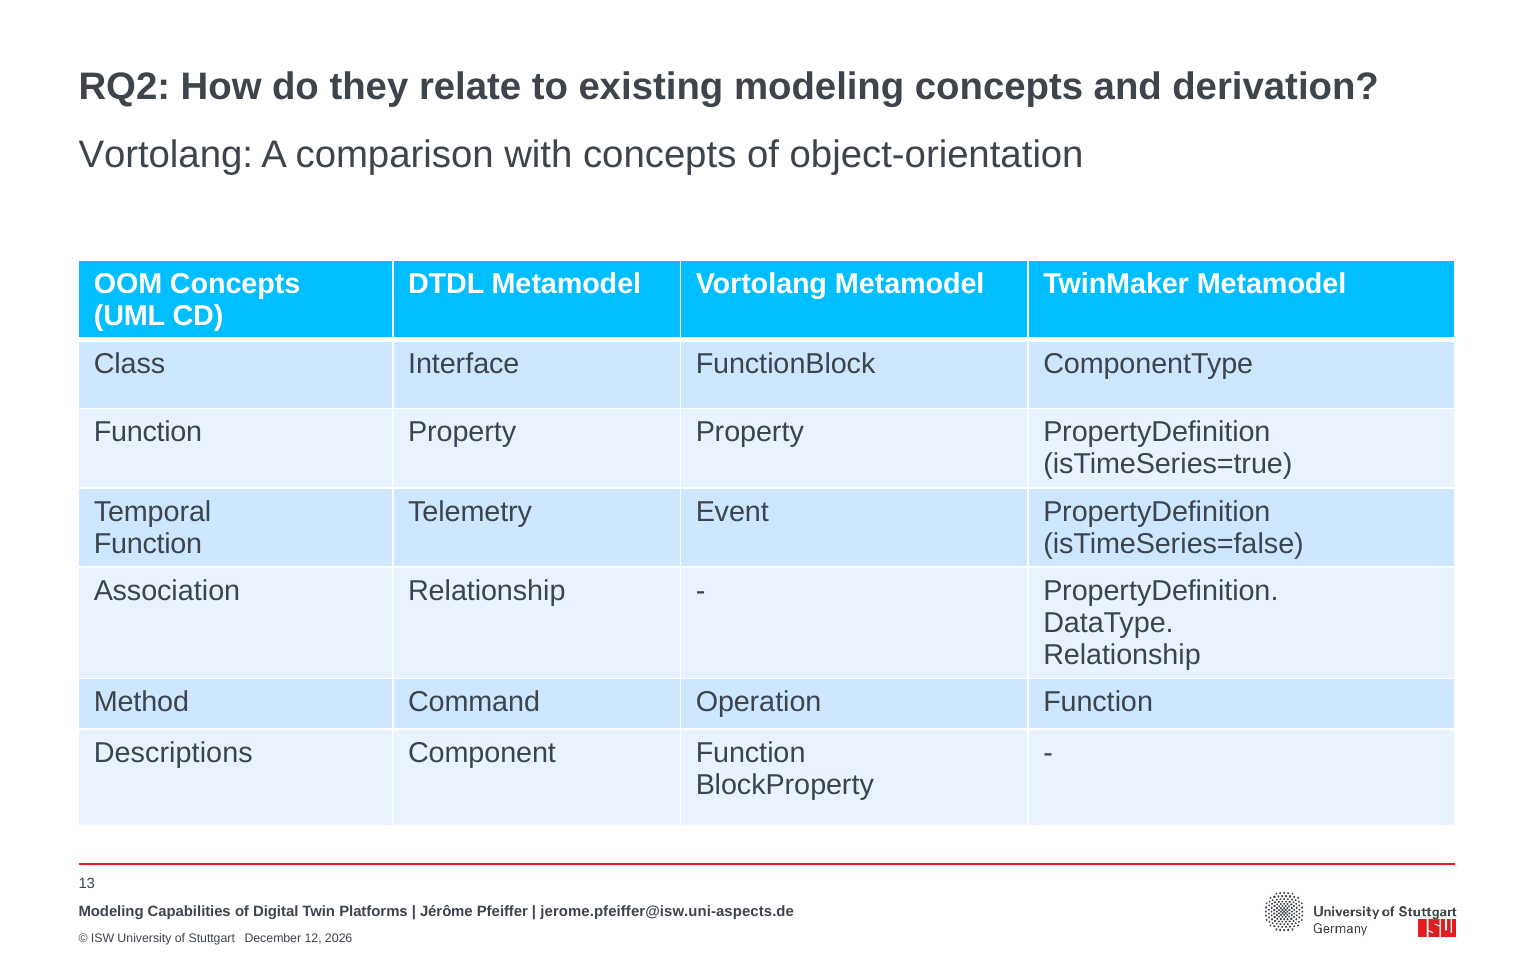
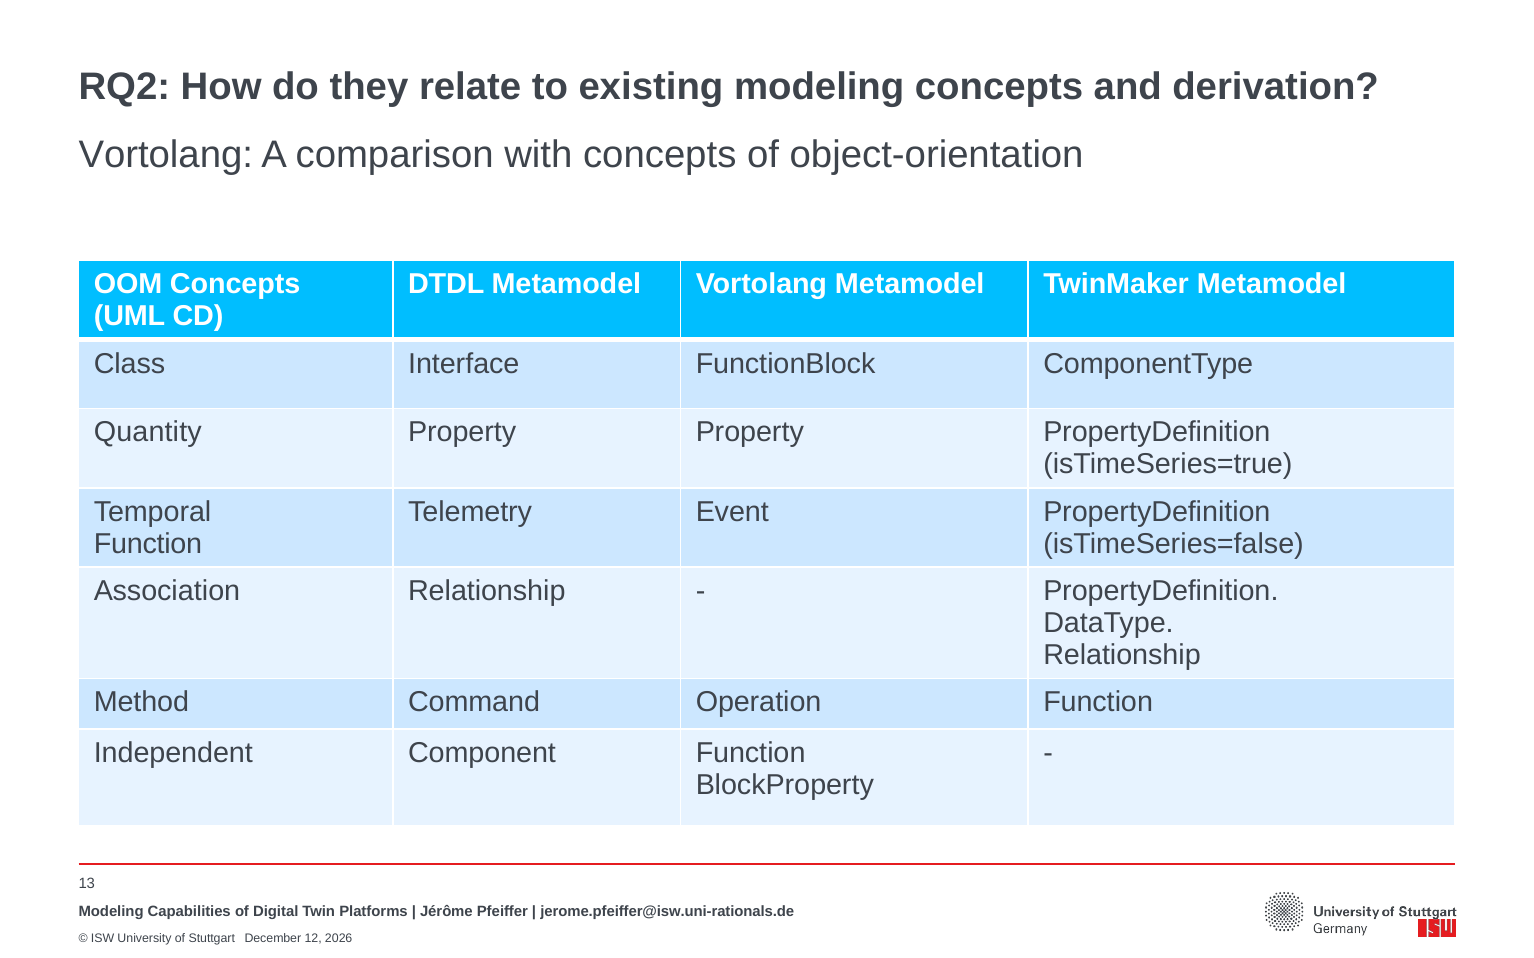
Function at (148, 433): Function -> Quantity
Descriptions: Descriptions -> Independent
jerome.pfeiffer@isw.uni-aspects.de: jerome.pfeiffer@isw.uni-aspects.de -> jerome.pfeiffer@isw.uni-rationals.de
